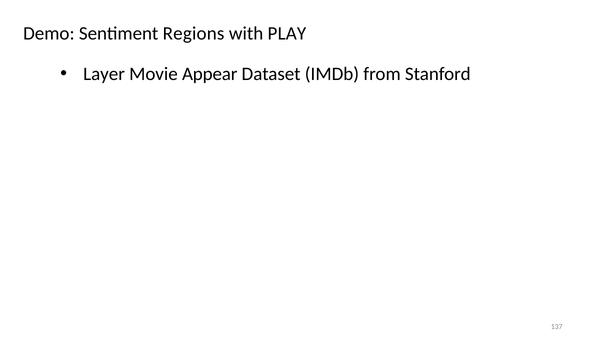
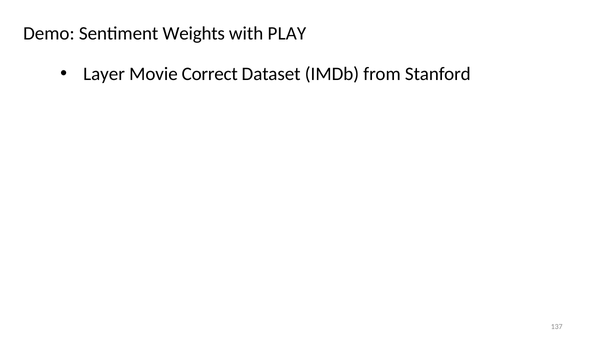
Regions: Regions -> Weights
Appear: Appear -> Correct
